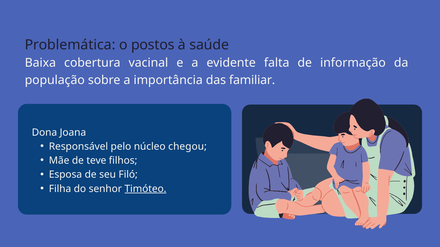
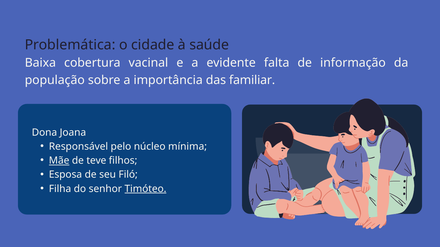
postos: postos -> cidade
chegou: chegou -> mínima
Mãe underline: none -> present
